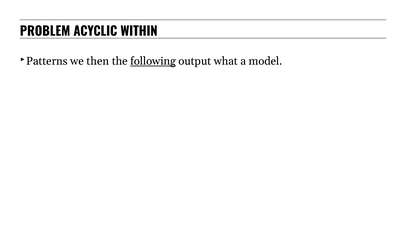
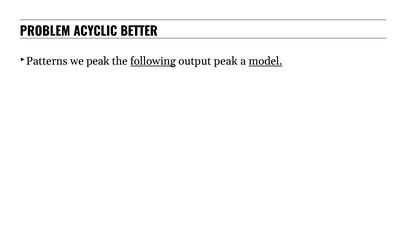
WITHIN: WITHIN -> BETTER
we then: then -> peak
output what: what -> peak
model underline: none -> present
